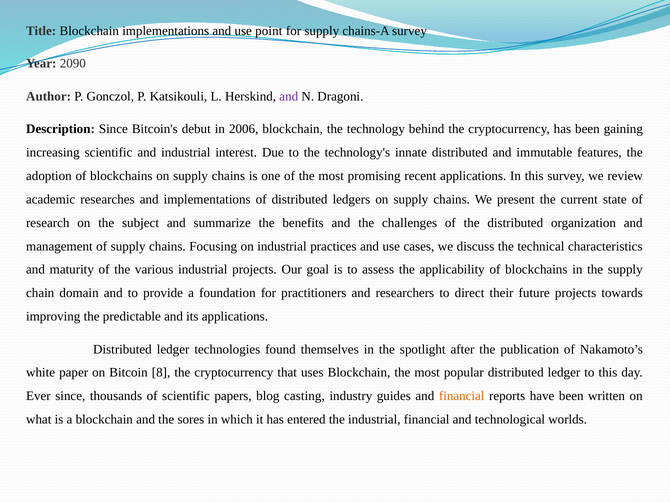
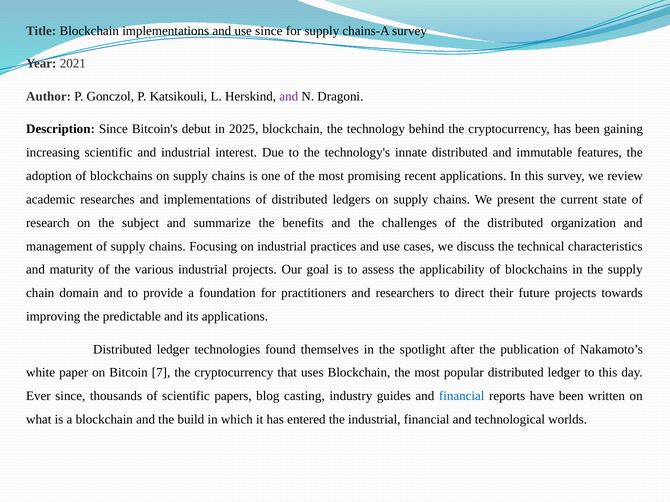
use point: point -> since
2090: 2090 -> 2021
2006: 2006 -> 2025
8: 8 -> 7
financial at (462, 397) colour: orange -> blue
sores: sores -> build
